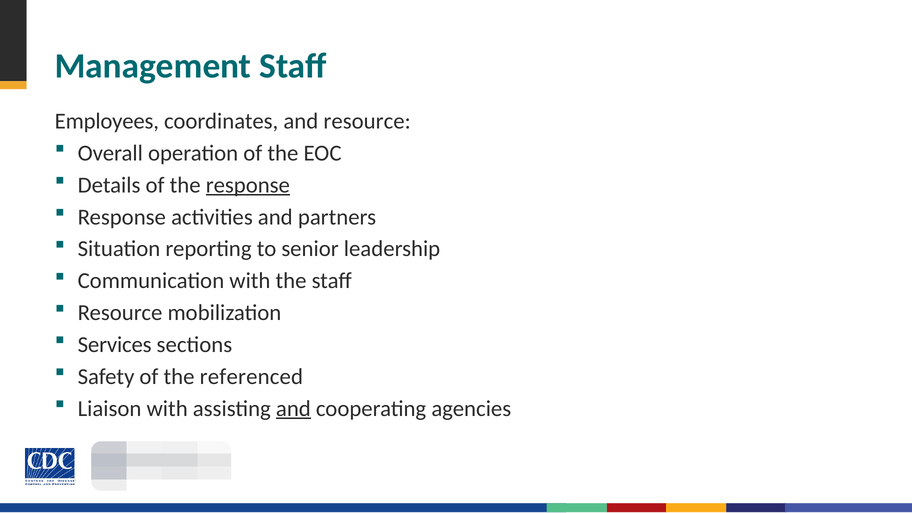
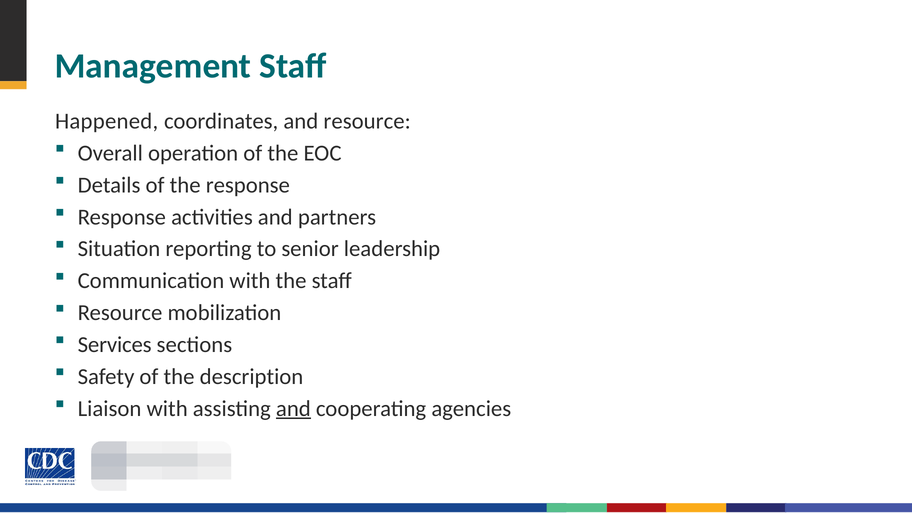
Employees: Employees -> Happened
response at (248, 185) underline: present -> none
referenced: referenced -> description
